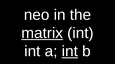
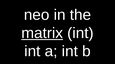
int at (70, 52) underline: present -> none
